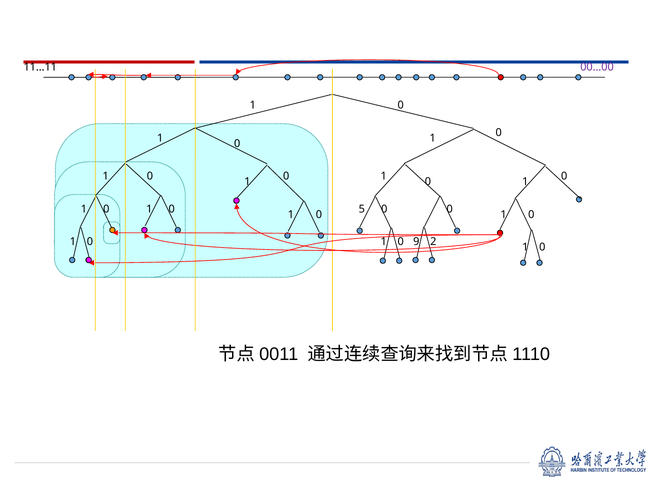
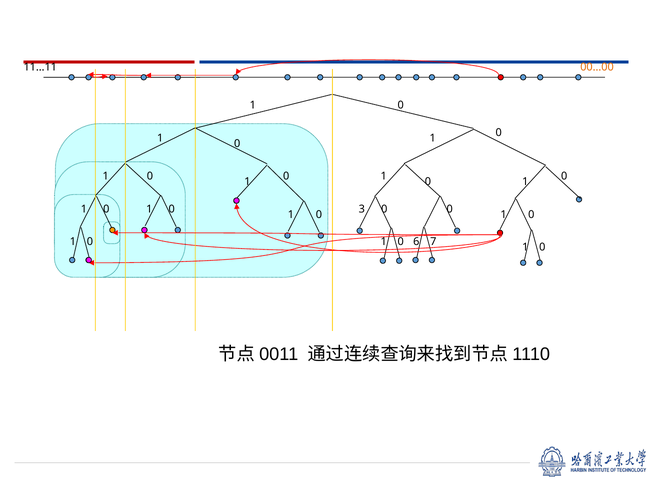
00…00 colour: purple -> orange
5: 5 -> 3
9: 9 -> 6
2: 2 -> 7
